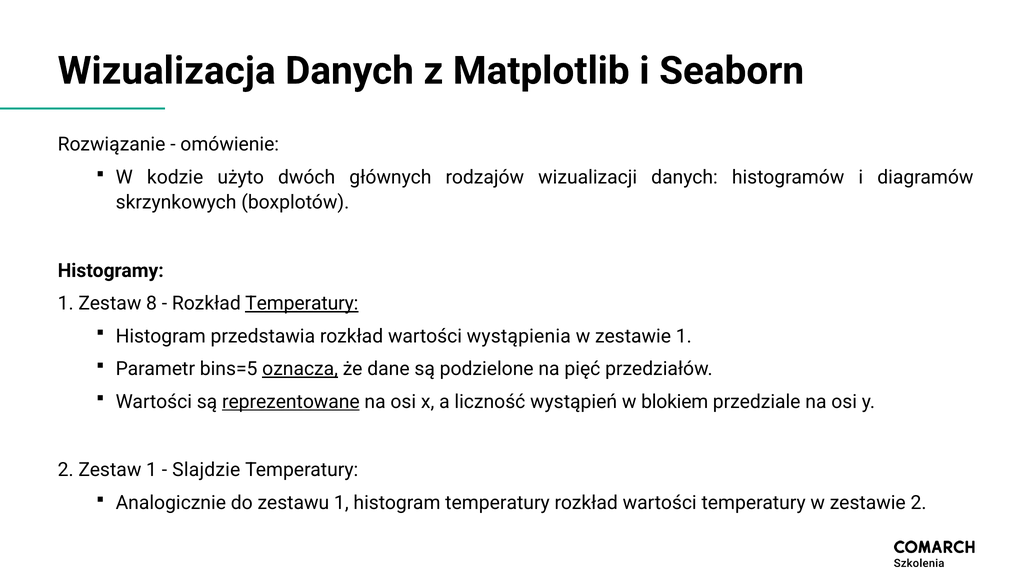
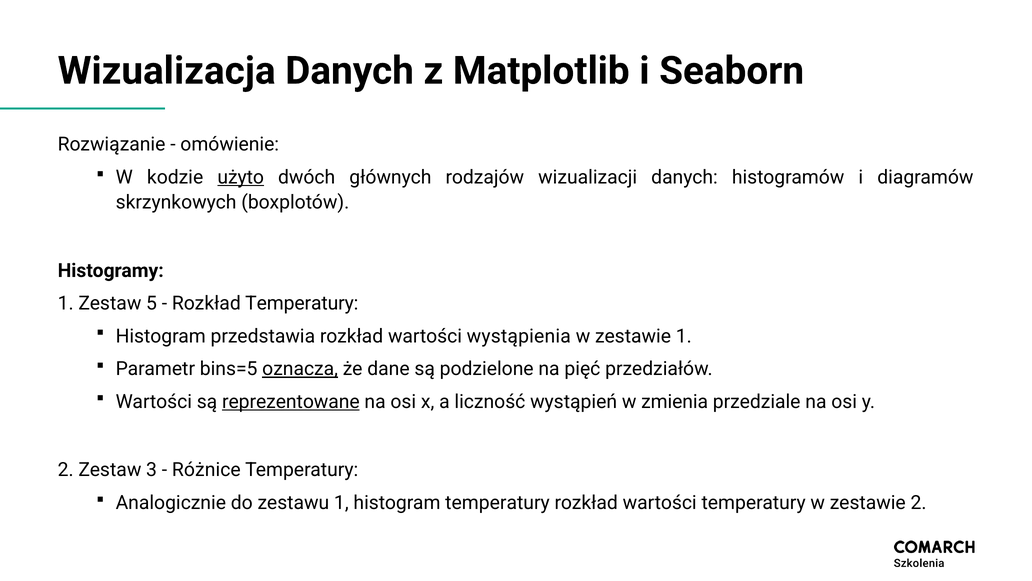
użyto underline: none -> present
8: 8 -> 5
Temperatury at (302, 303) underline: present -> none
blokiem: blokiem -> zmienia
Zestaw 1: 1 -> 3
Slajdzie: Slajdzie -> Różnice
